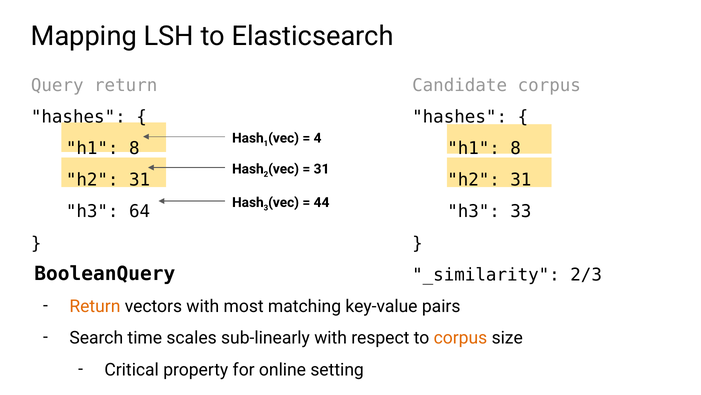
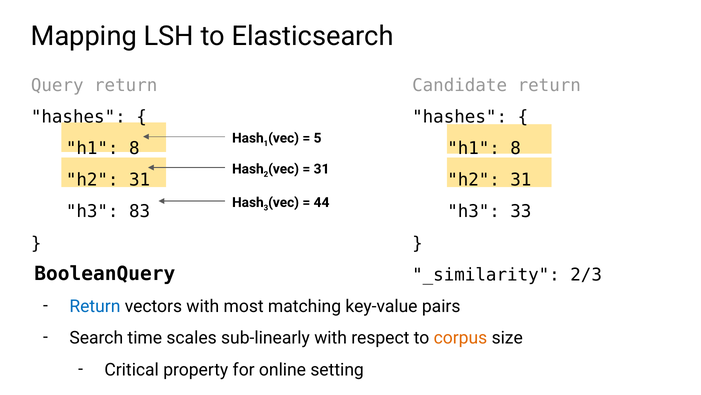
Candidate corpus: corpus -> return
4: 4 -> 5
64: 64 -> 83
Return at (95, 306) colour: orange -> blue
